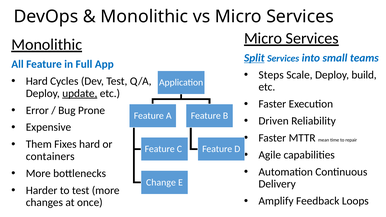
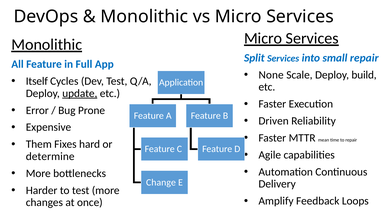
Split underline: present -> none
small teams: teams -> repair
Steps: Steps -> None
Hard at (37, 81): Hard -> Itself
containers: containers -> determine
